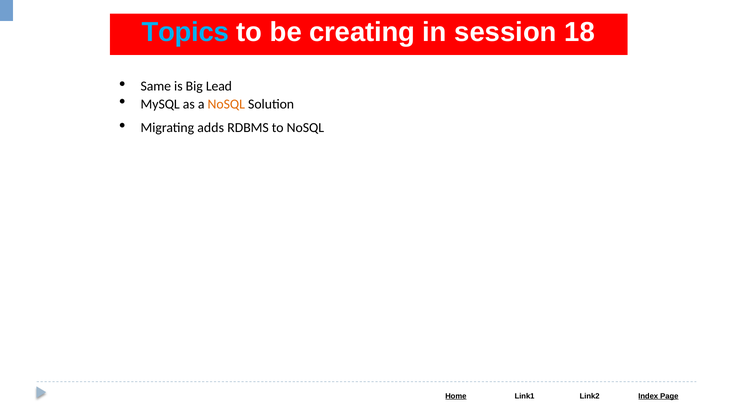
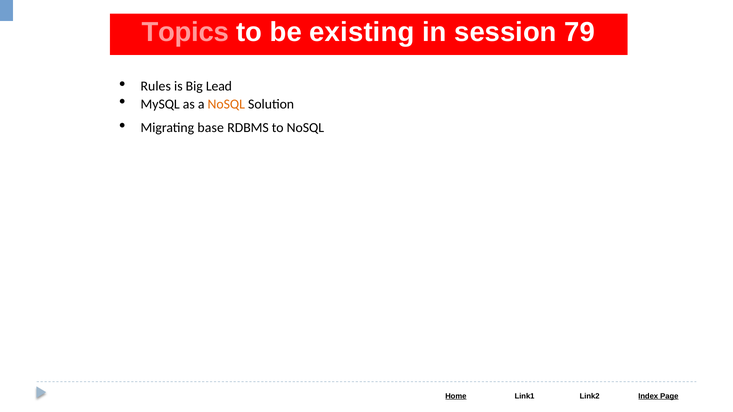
Topics colour: light blue -> pink
creating: creating -> existing
18: 18 -> 79
Same: Same -> Rules
adds: adds -> base
